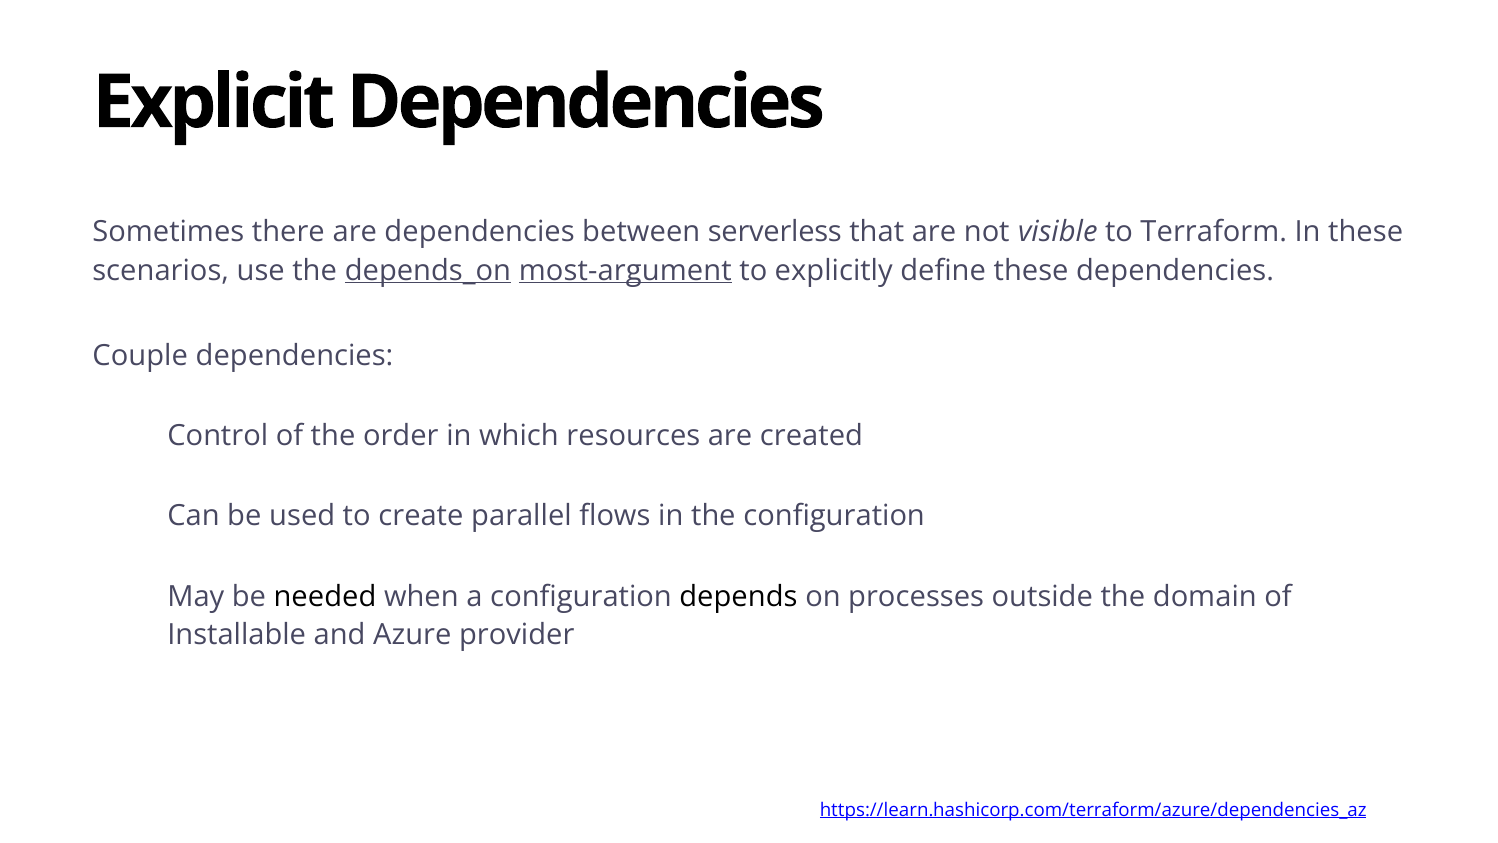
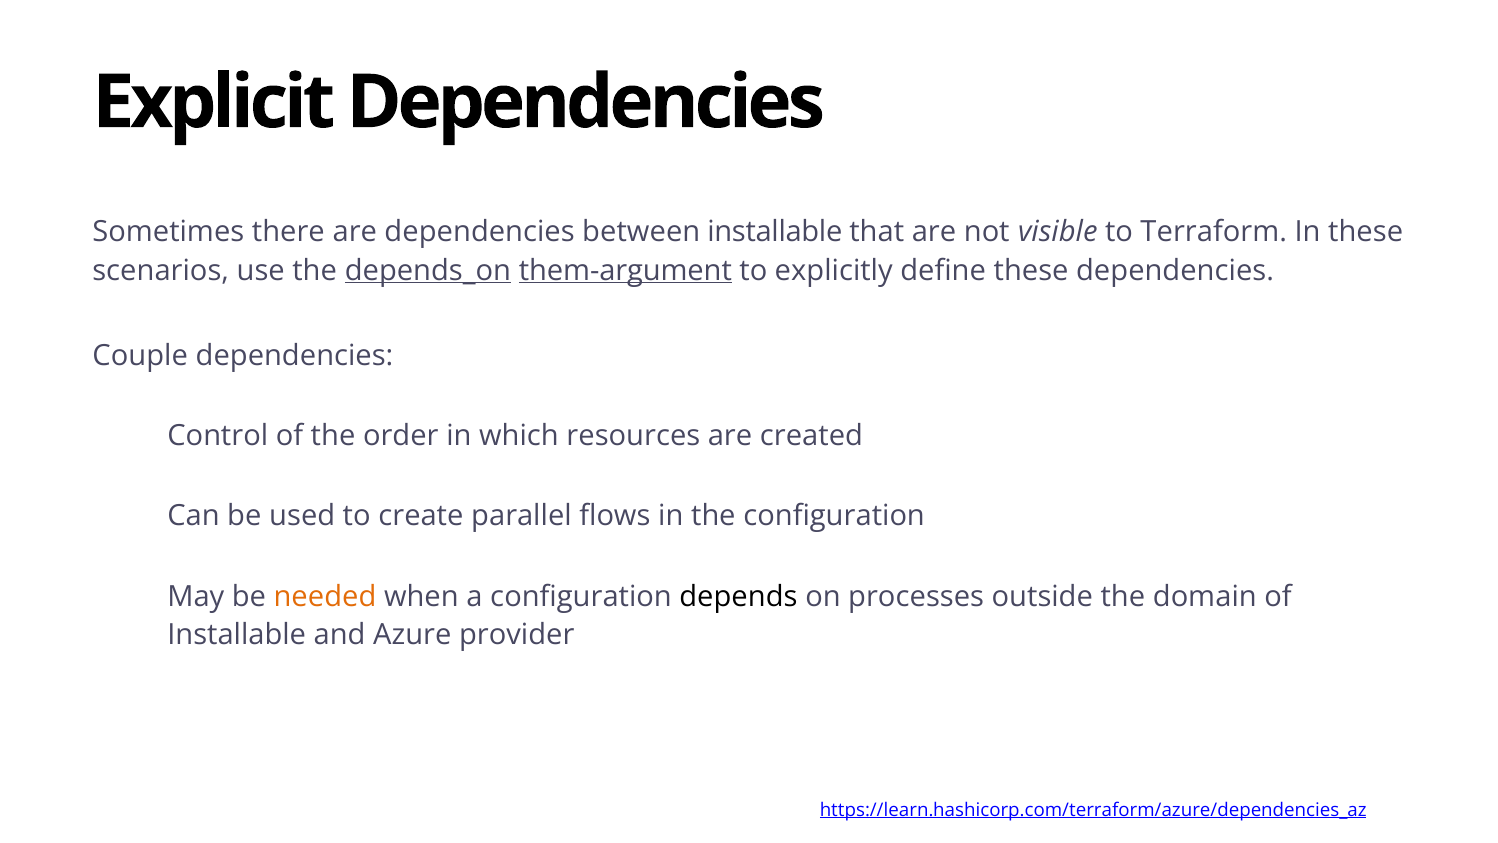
between serverless: serverless -> installable
most-argument: most-argument -> them-argument
needed colour: black -> orange
